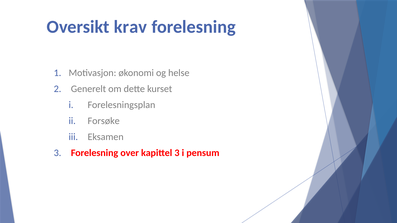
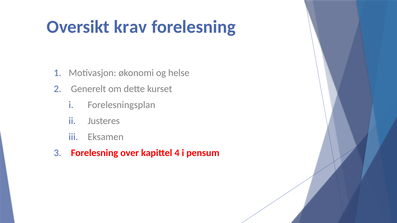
Forsøke: Forsøke -> Justeres
kapittel 3: 3 -> 4
